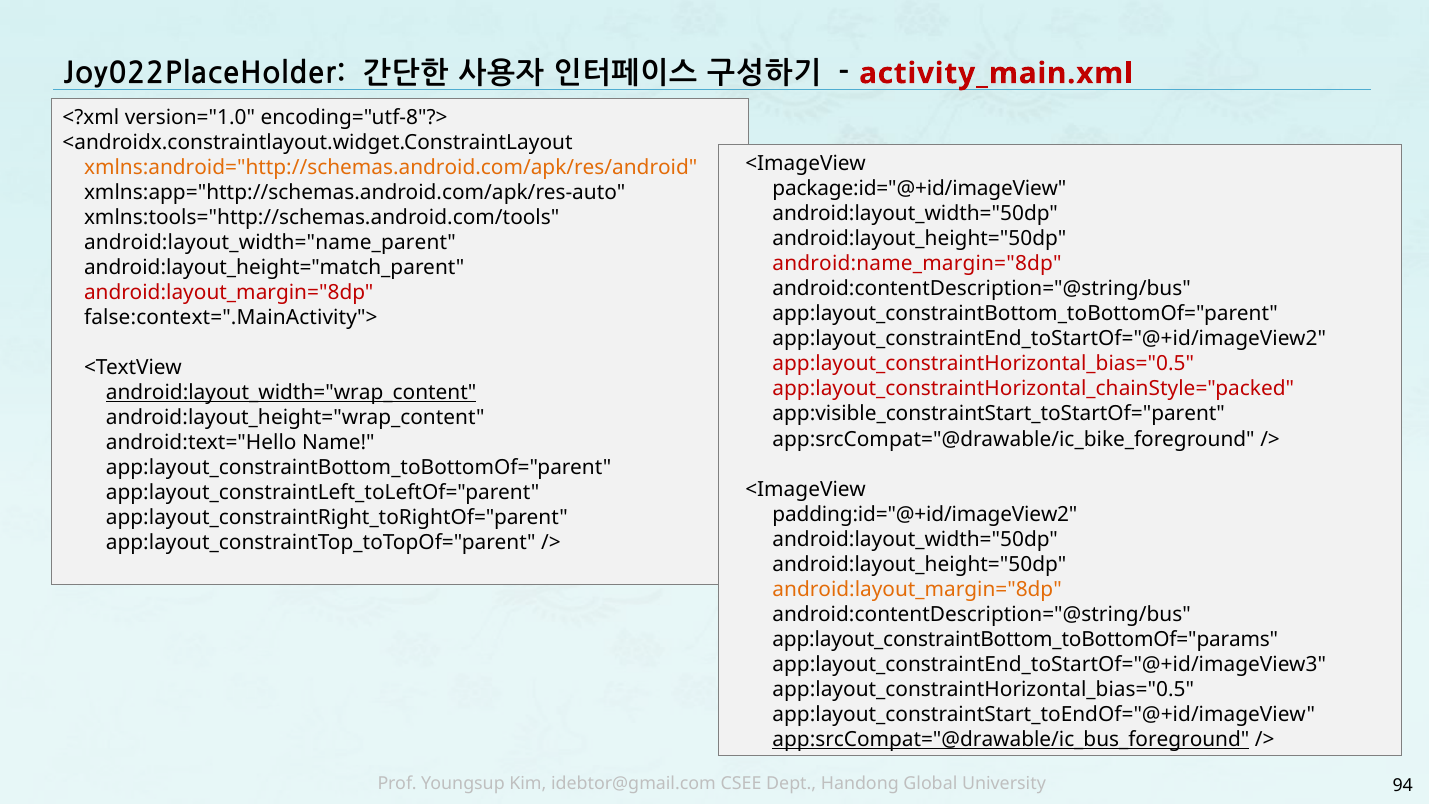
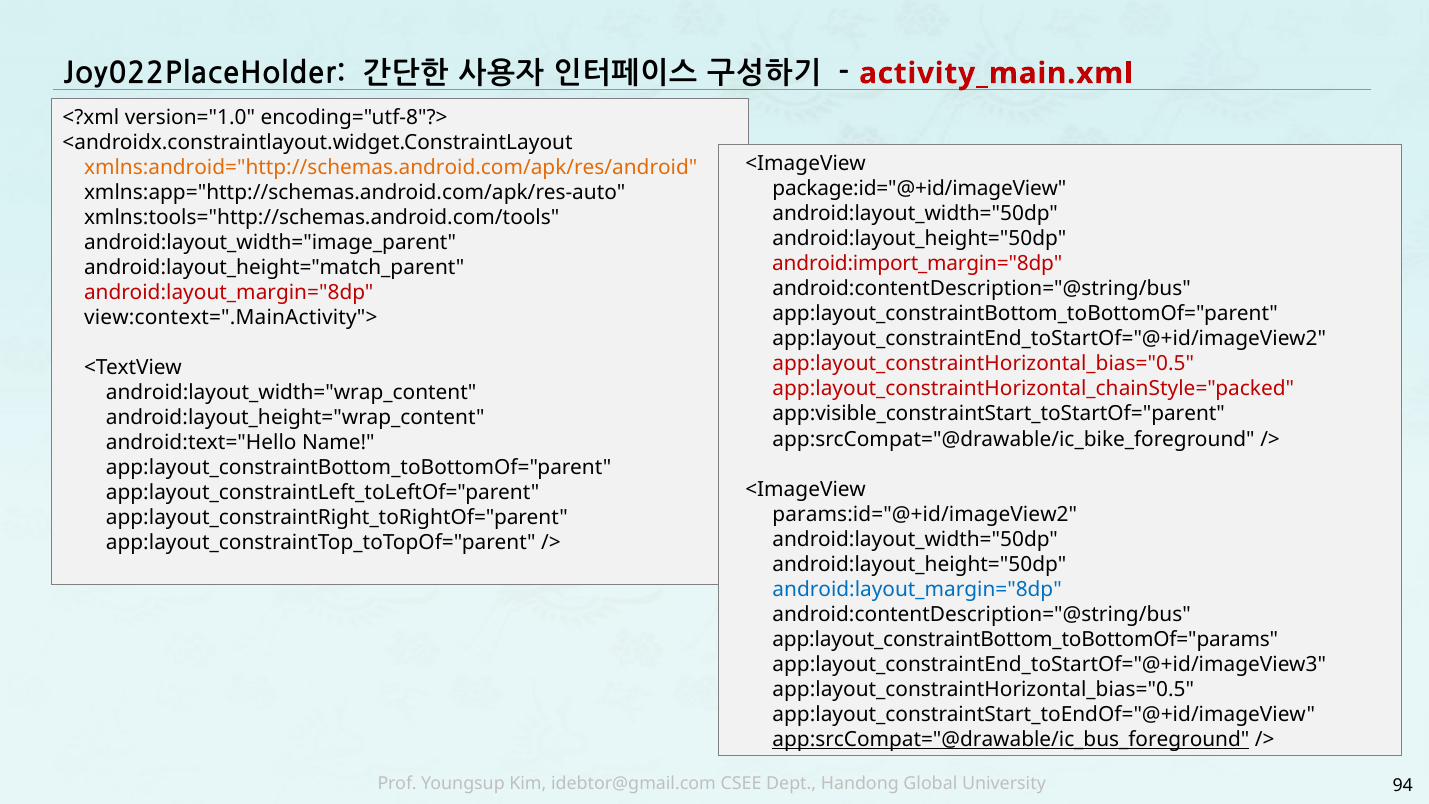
android:layout_width="name_parent: android:layout_width="name_parent -> android:layout_width="image_parent
android:name_margin="8dp: android:name_margin="8dp -> android:import_margin="8dp
false:context=".MainActivity">: false:context=".MainActivity"> -> view:context=".MainActivity">
android:layout_width="wrap_content underline: present -> none
padding:id="@+id/imageView2: padding:id="@+id/imageView2 -> params:id="@+id/imageView2
android:layout_margin="8dp at (917, 589) colour: orange -> blue
